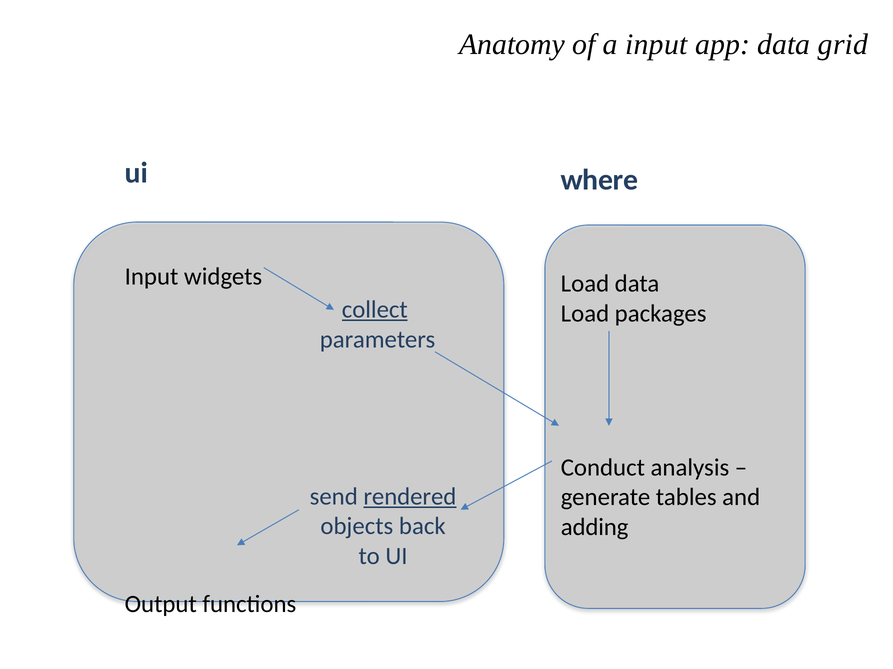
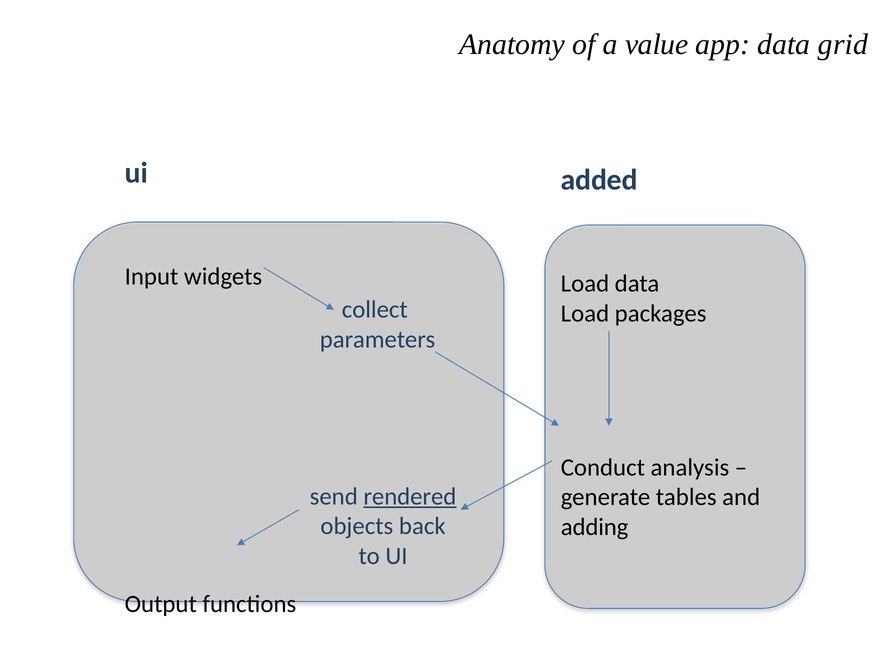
a input: input -> value
where: where -> added
collect underline: present -> none
